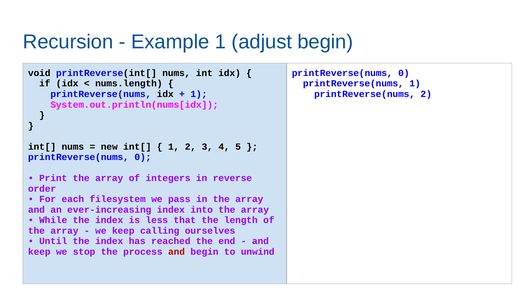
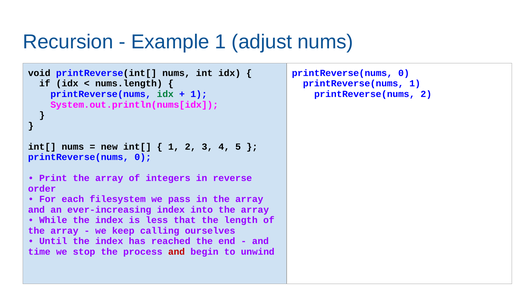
adjust begin: begin -> nums
idx at (165, 94) colour: black -> green
keep at (39, 252): keep -> time
